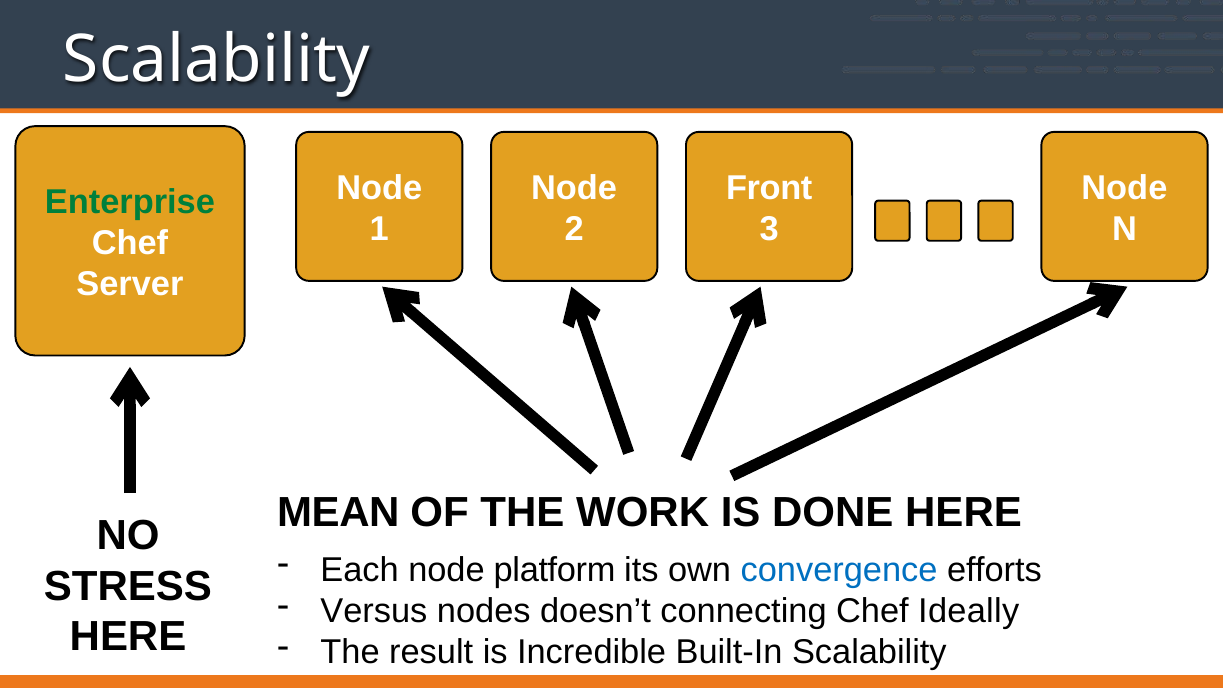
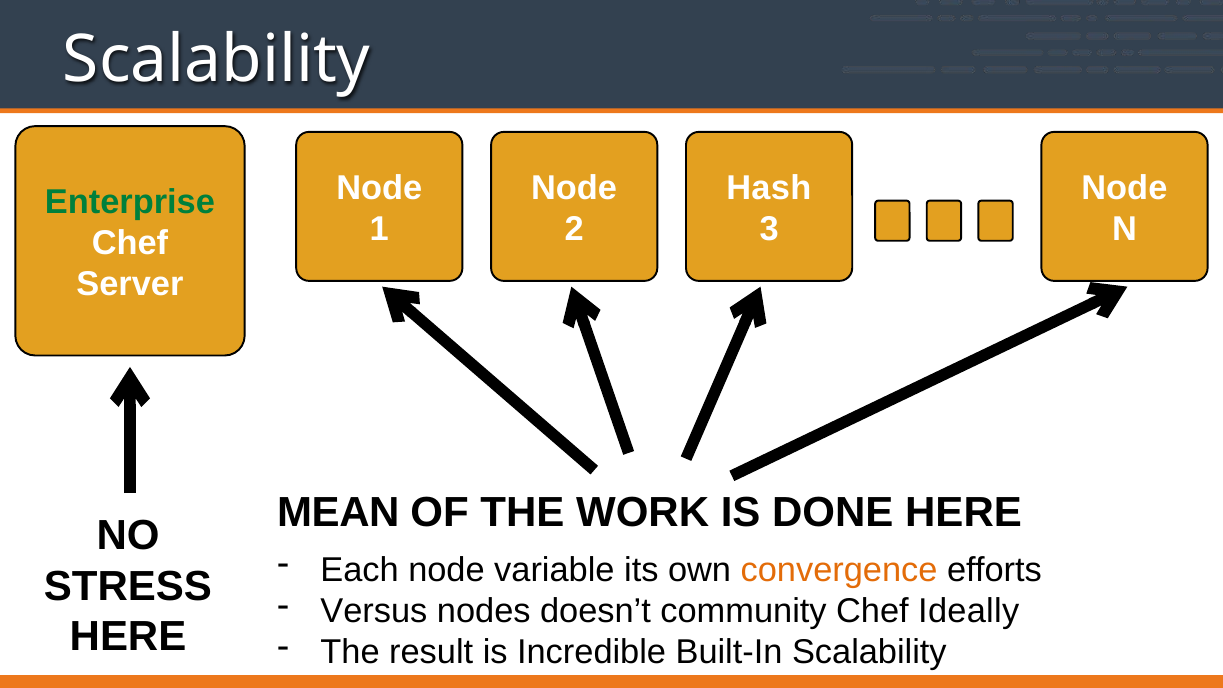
Front: Front -> Hash
platform: platform -> variable
convergence colour: blue -> orange
connecting: connecting -> community
